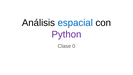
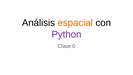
espacial colour: blue -> orange
